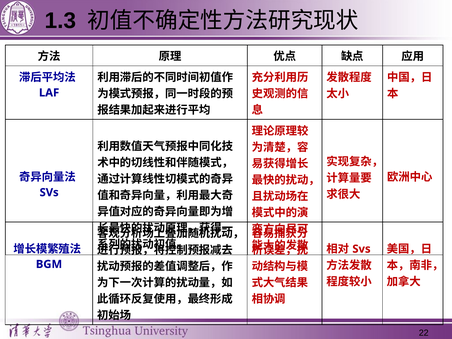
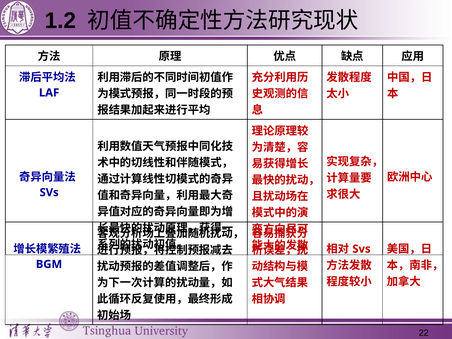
1.3: 1.3 -> 1.2
